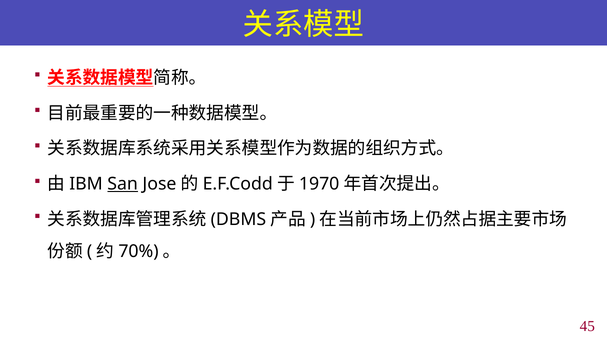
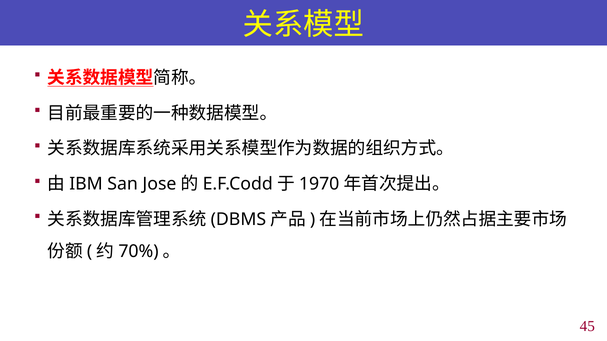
San underline: present -> none
